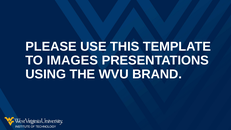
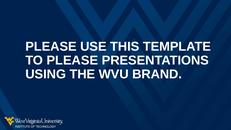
TO IMAGES: IMAGES -> PLEASE
